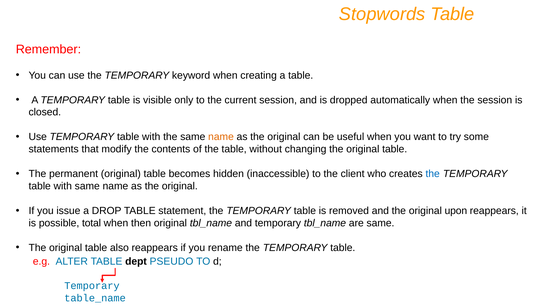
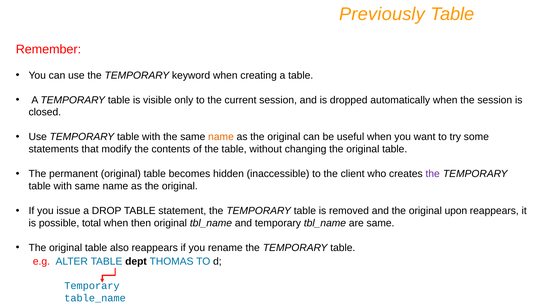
Stopwords: Stopwords -> Previously
the at (433, 174) colour: blue -> purple
PSEUDO: PSEUDO -> THOMAS
